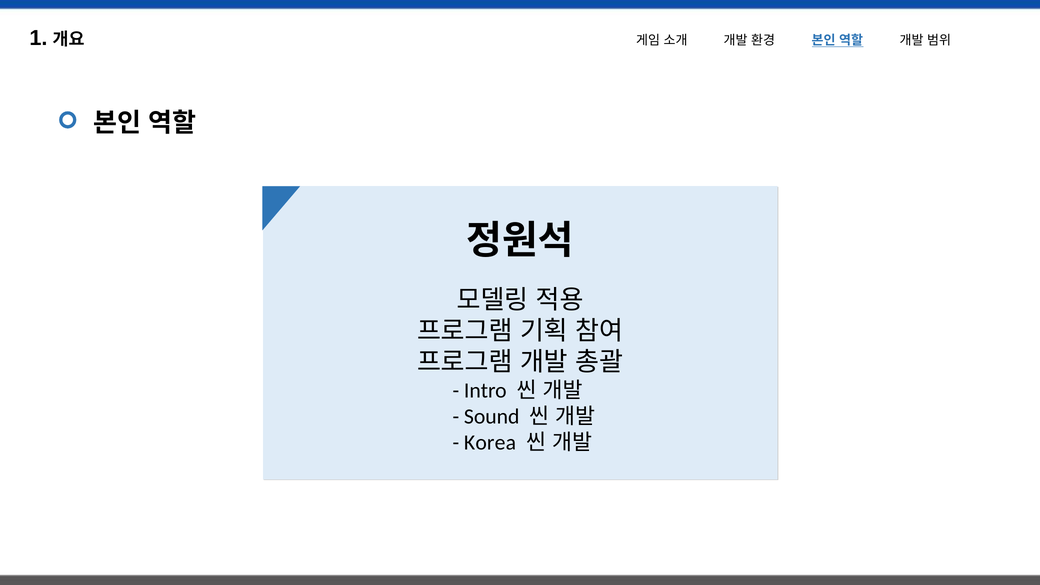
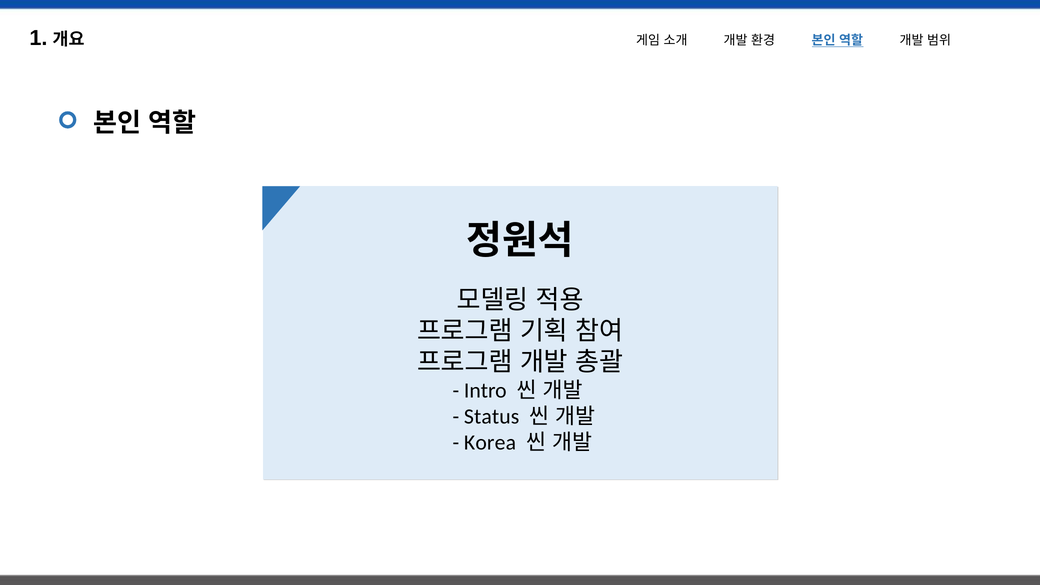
Sound: Sound -> Status
